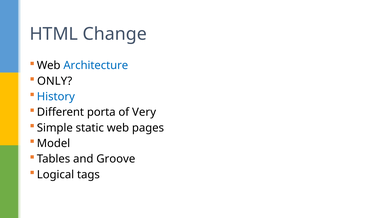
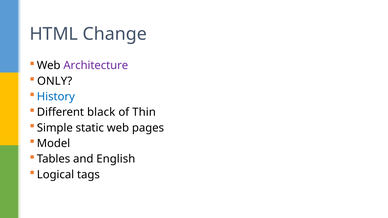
Architecture colour: blue -> purple
porta: porta -> black
Very: Very -> Thin
Groove: Groove -> English
